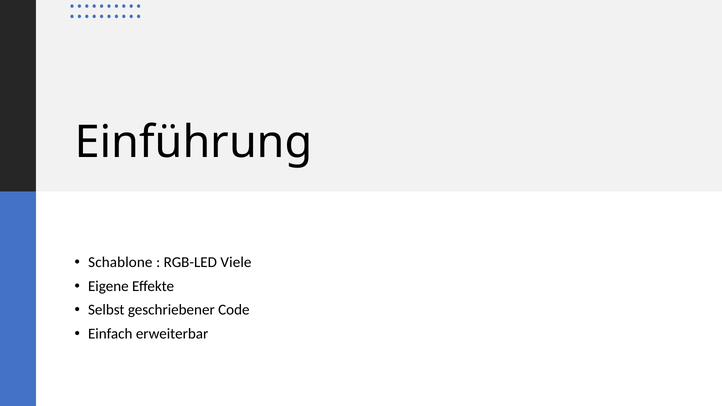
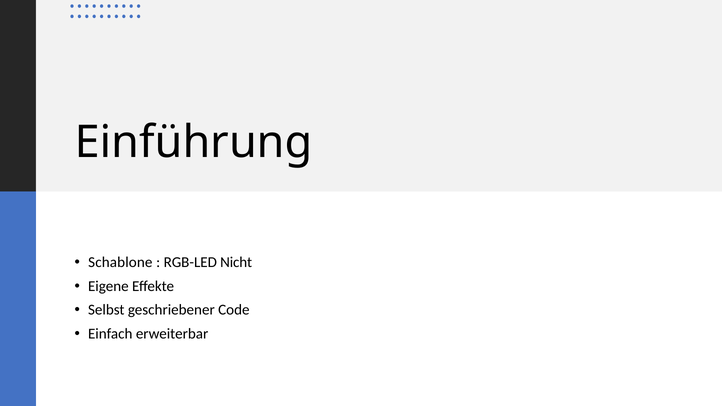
Viele: Viele -> Nicht
